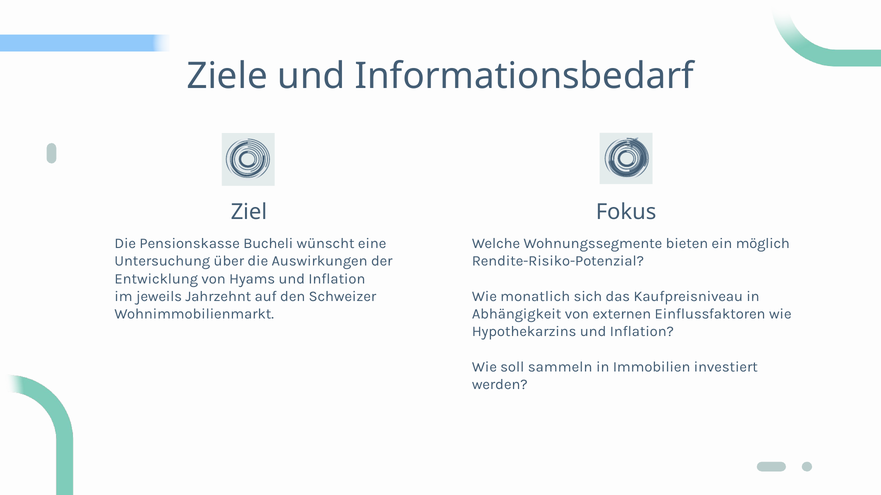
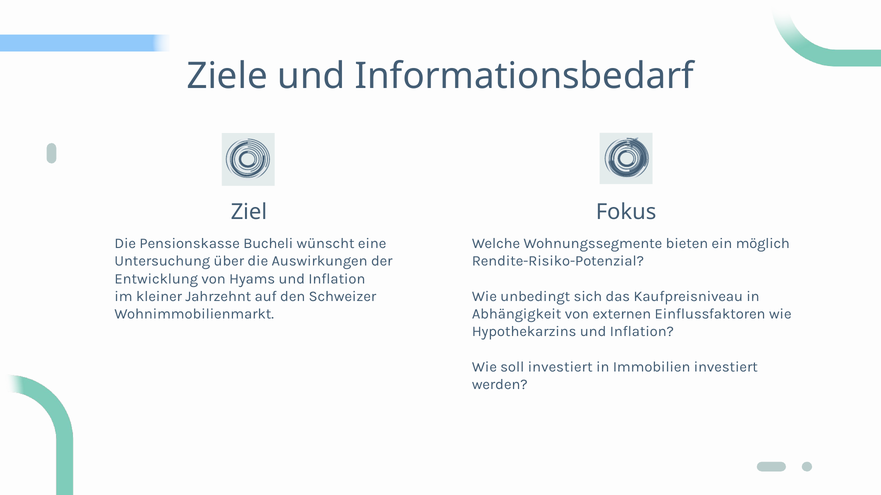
monatlich: monatlich -> unbedingt
jeweils: jeweils -> kleiner
soll sammeln: sammeln -> investiert
